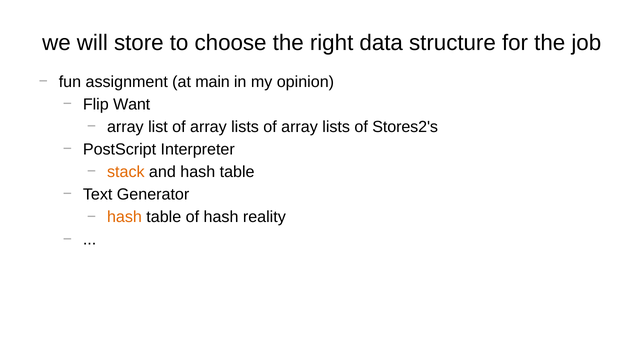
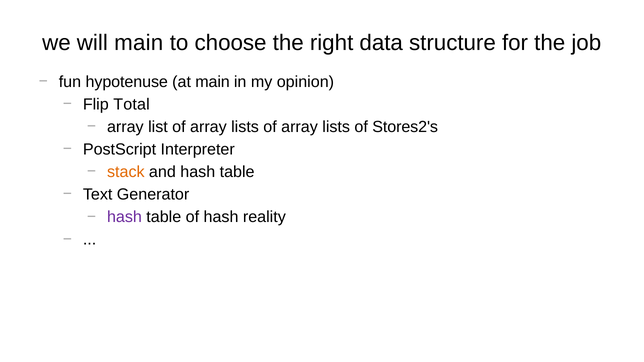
will store: store -> main
assignment: assignment -> hypotenuse
Want: Want -> Total
hash at (124, 217) colour: orange -> purple
